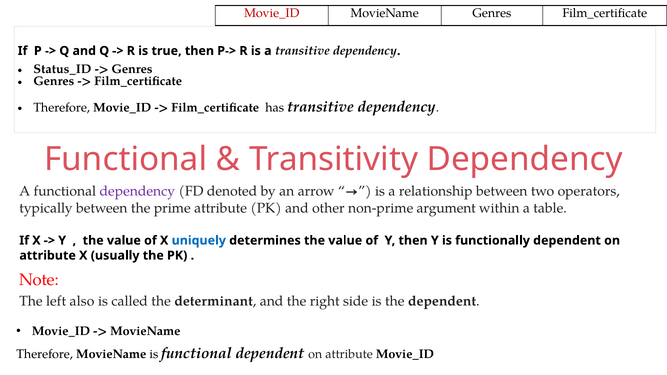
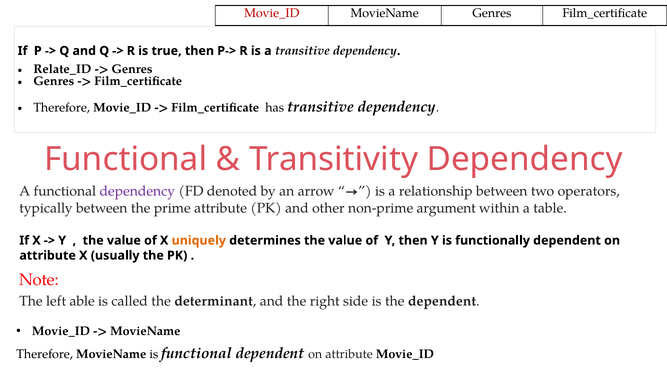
Status_ID: Status_ID -> Relate_ID
uniquely colour: blue -> orange
also: also -> able
